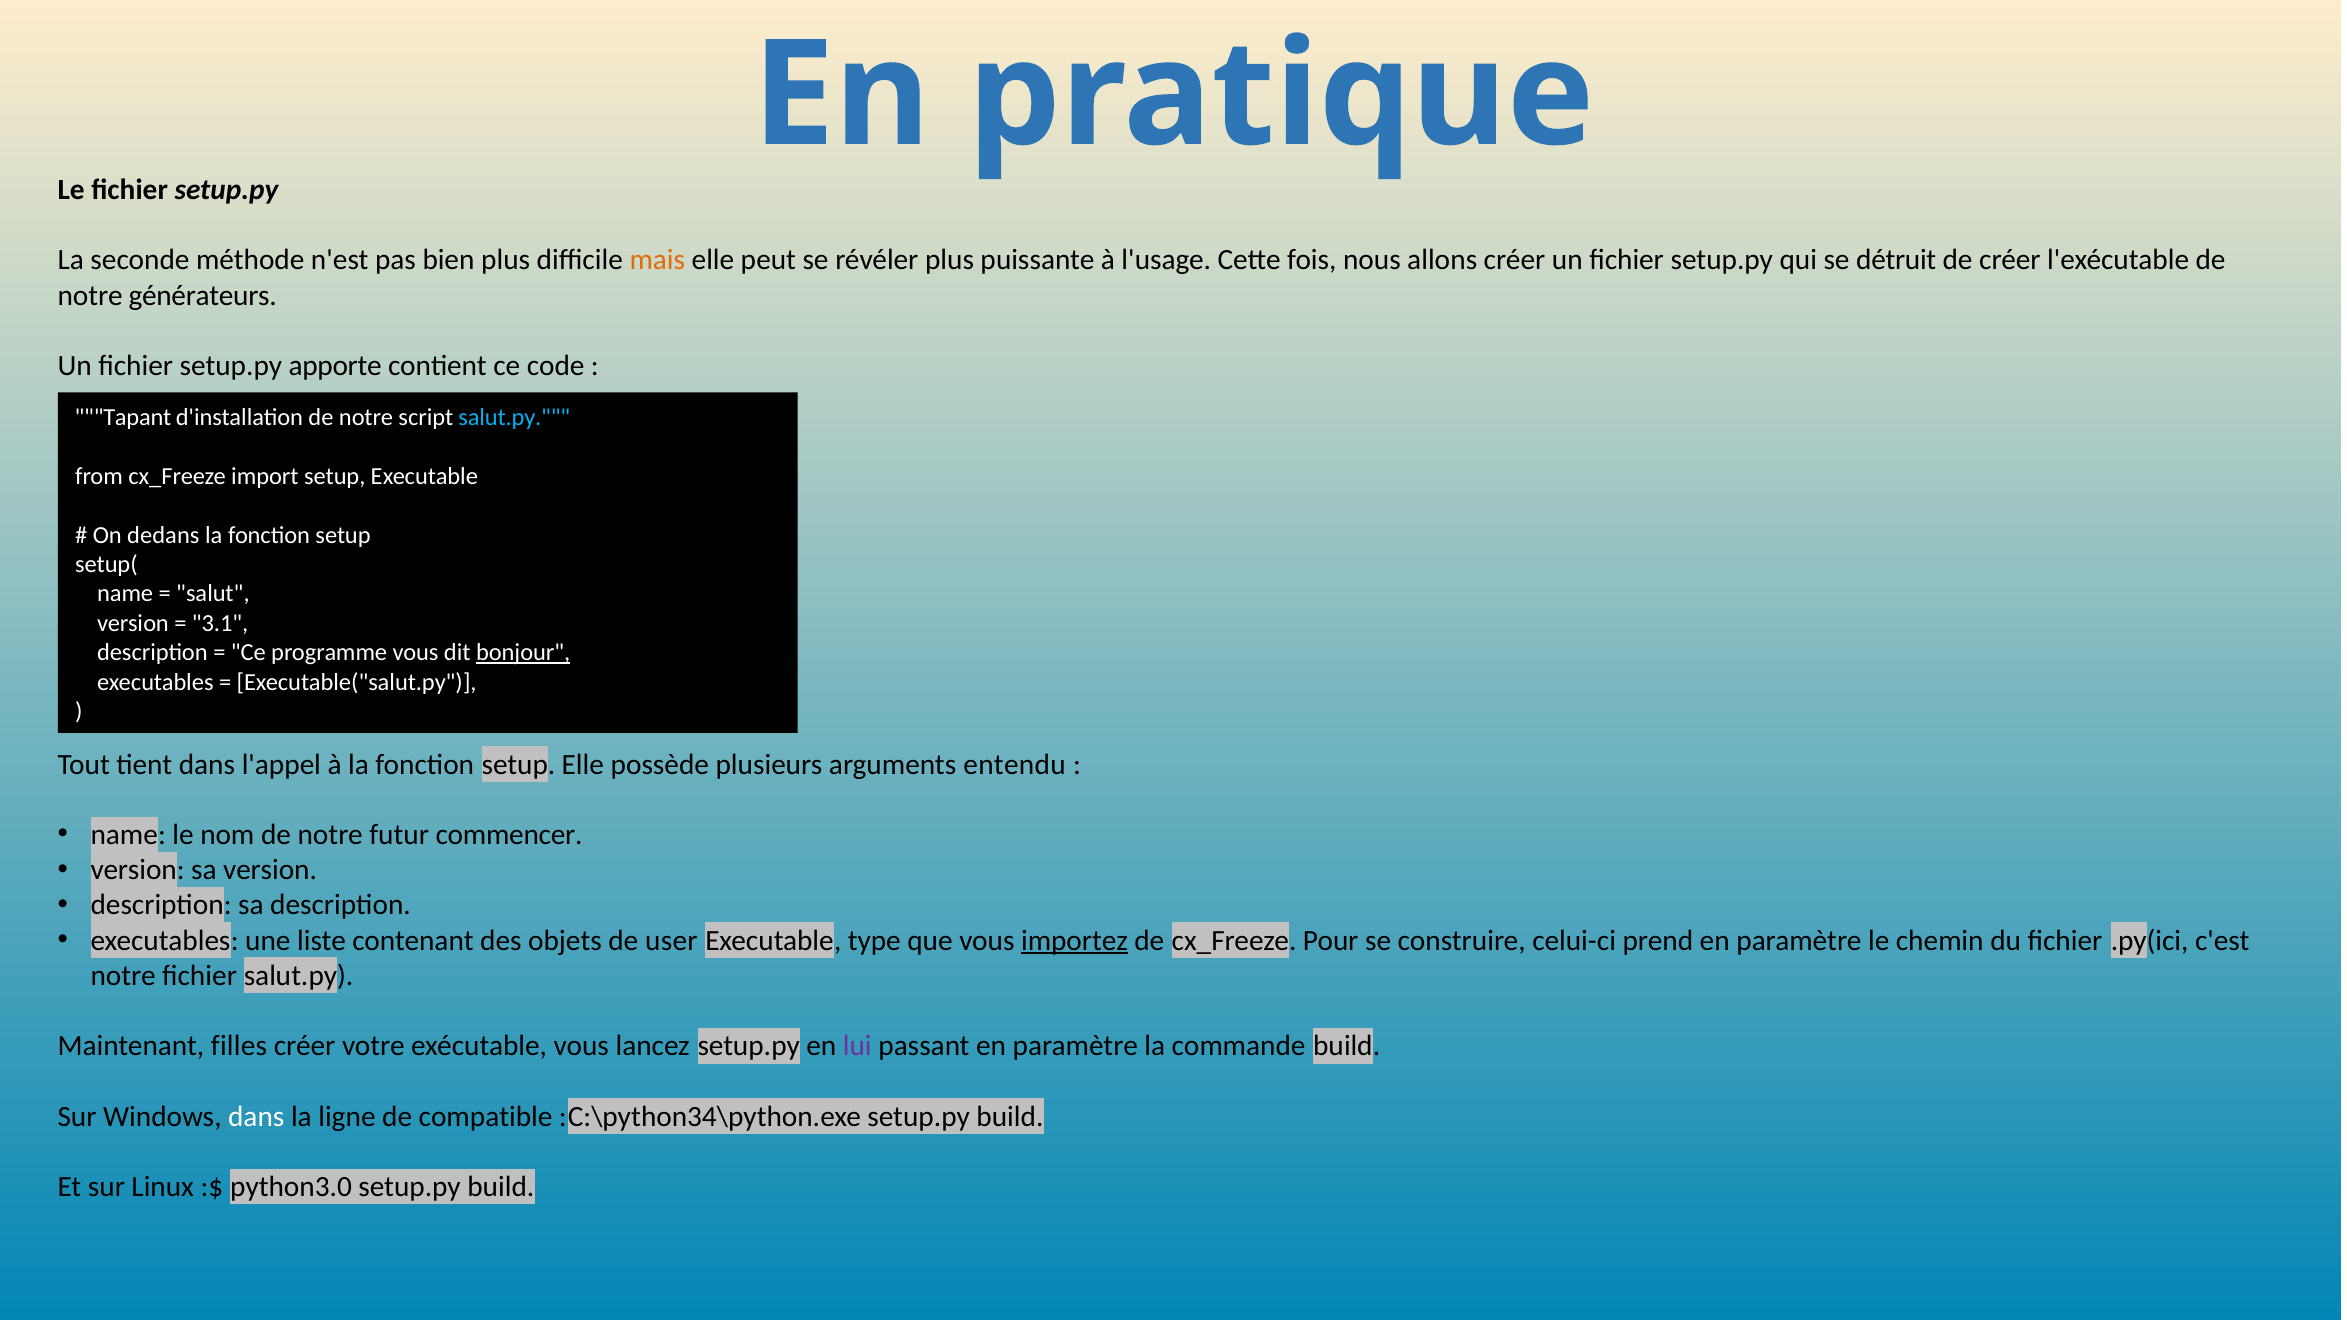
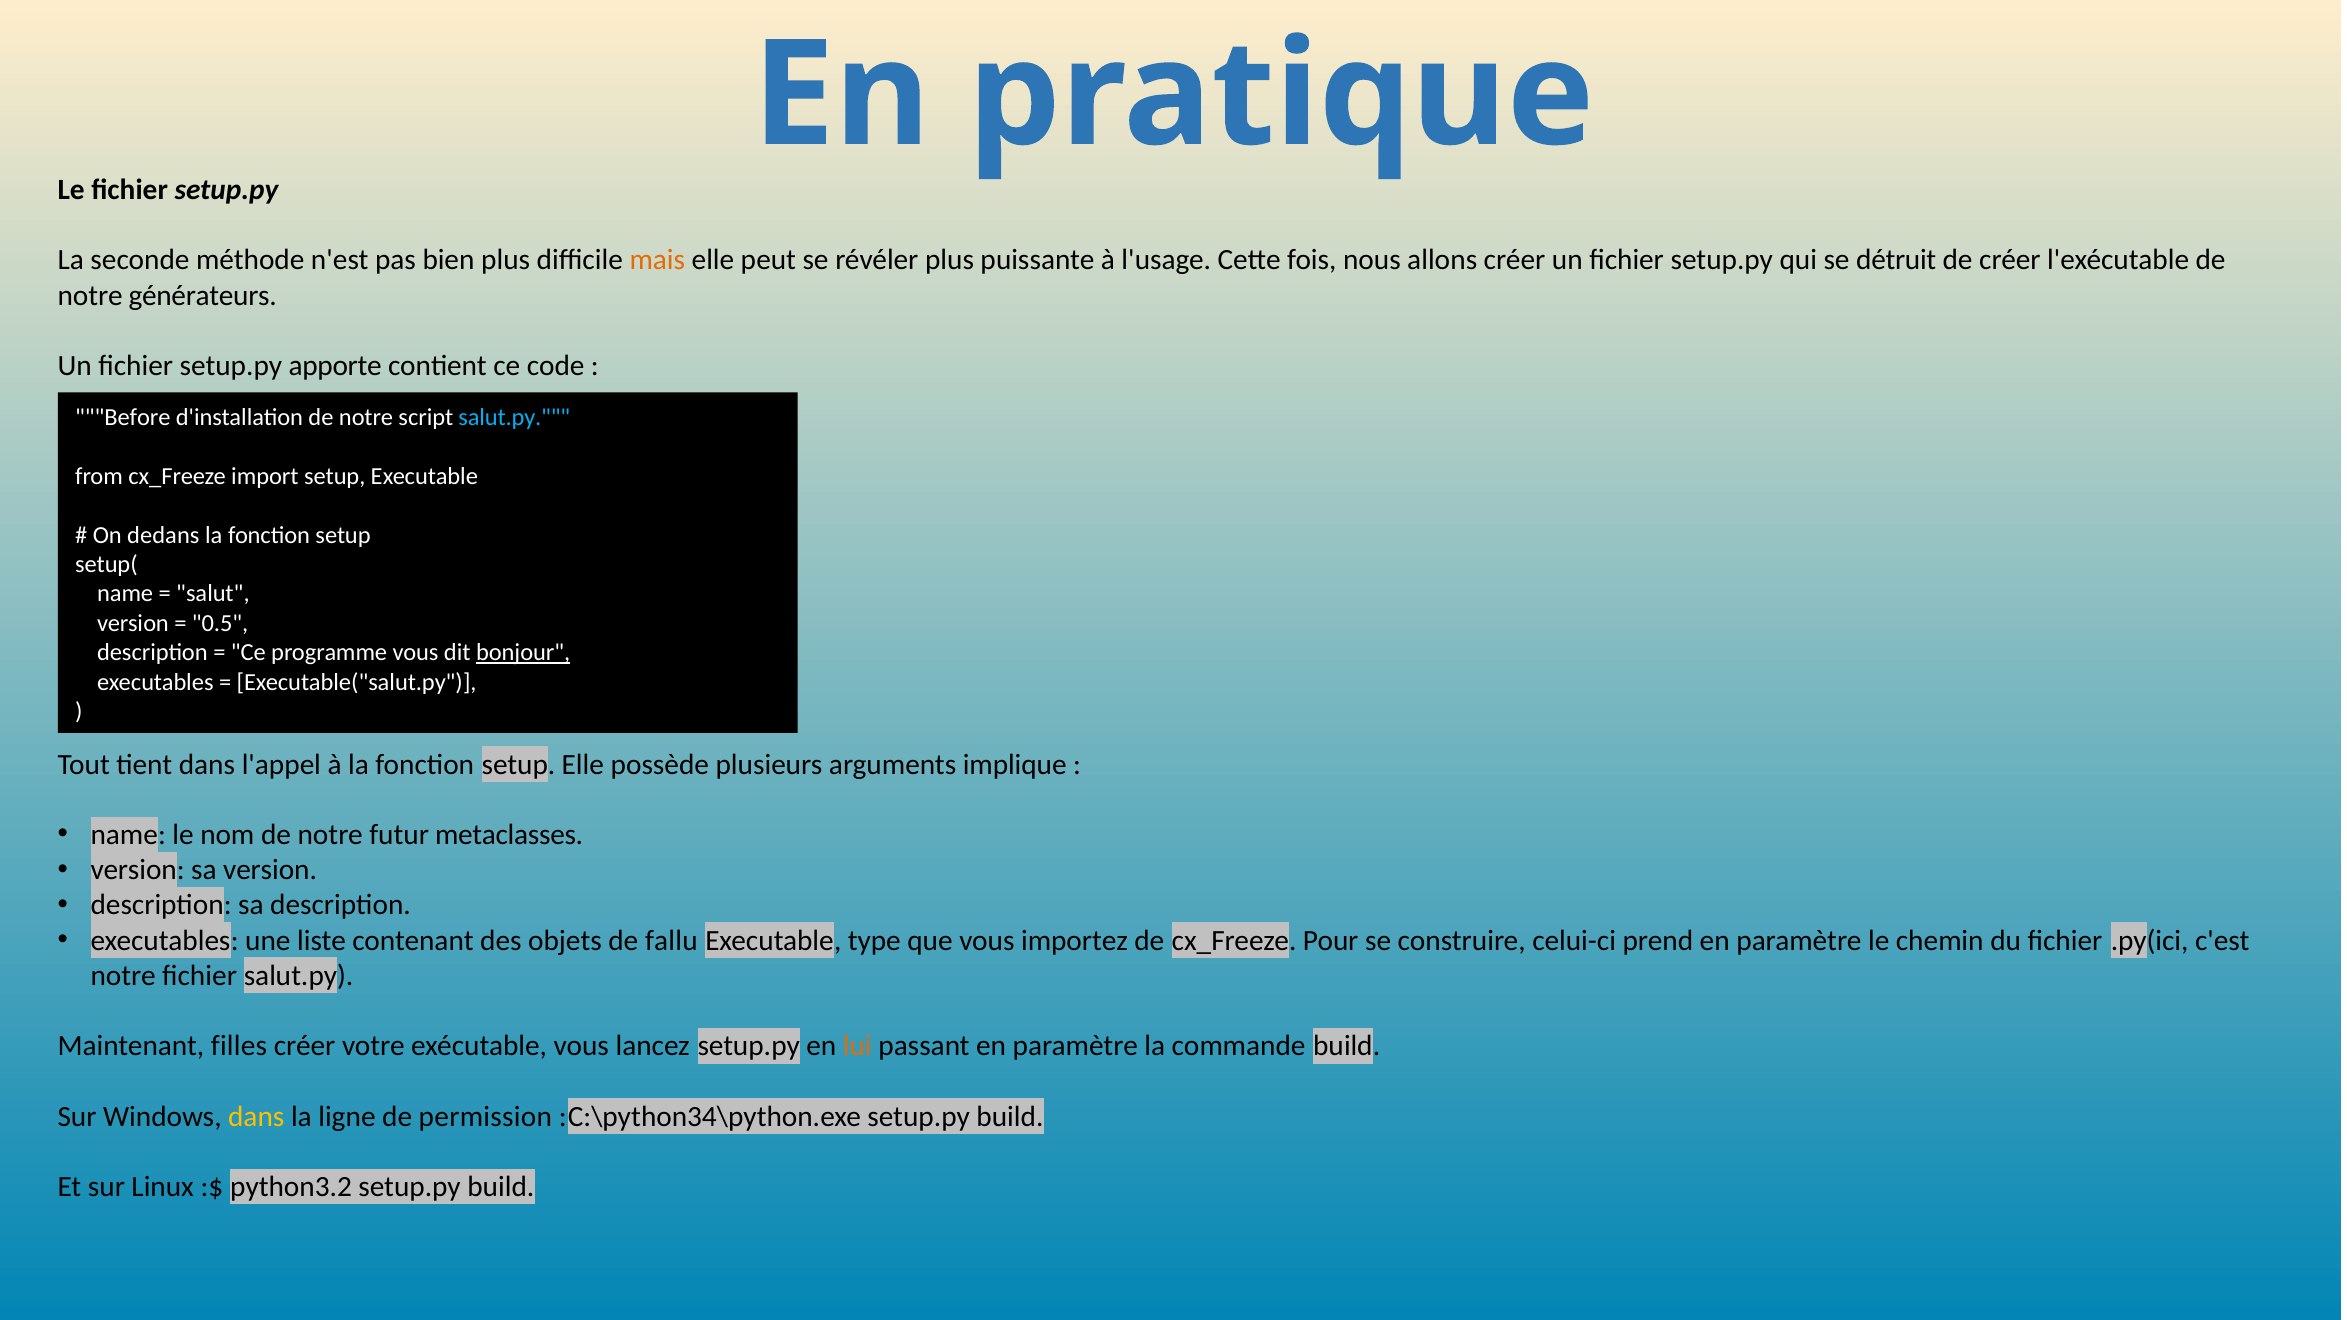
Tapant: Tapant -> Before
3.1: 3.1 -> 0.5
entendu: entendu -> implique
commencer: commencer -> metaclasses
user: user -> fallu
importez underline: present -> none
lui colour: purple -> orange
dans at (256, 1117) colour: white -> yellow
compatible: compatible -> permission
python3.0: python3.0 -> python3.2
